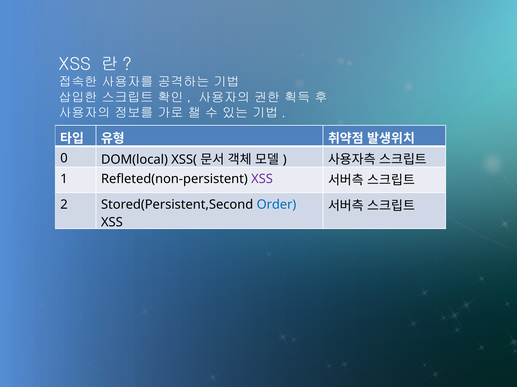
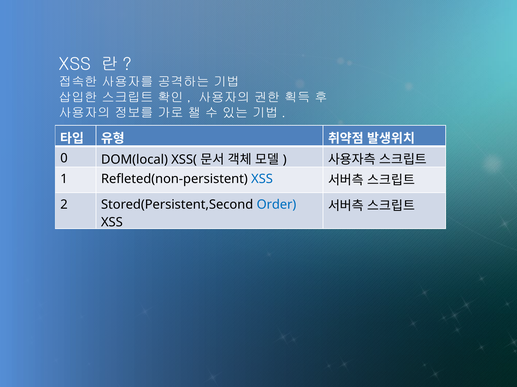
XSS at (262, 179) colour: purple -> blue
